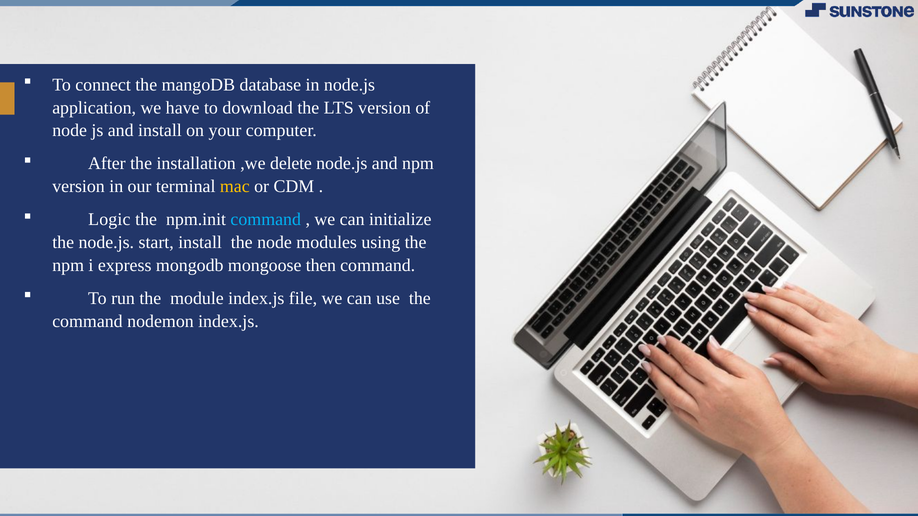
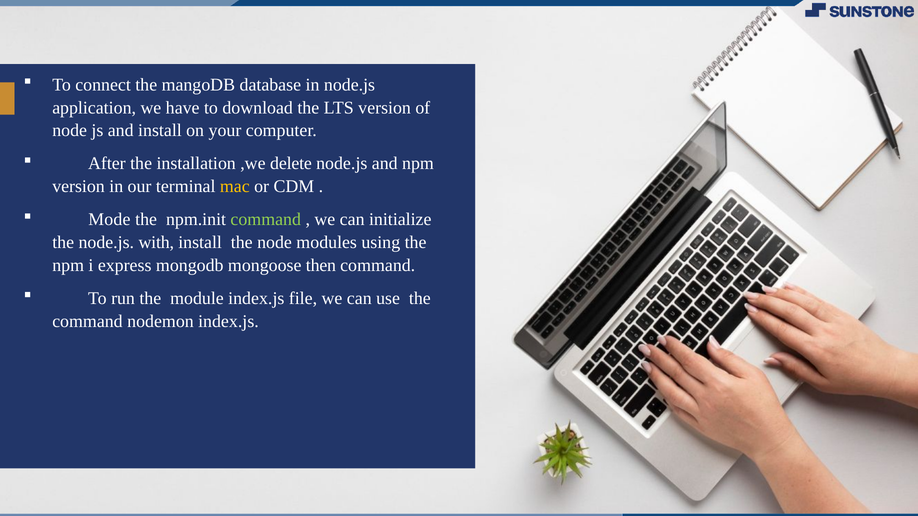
Logic: Logic -> Mode
command at (266, 220) colour: light blue -> light green
start: start -> with
